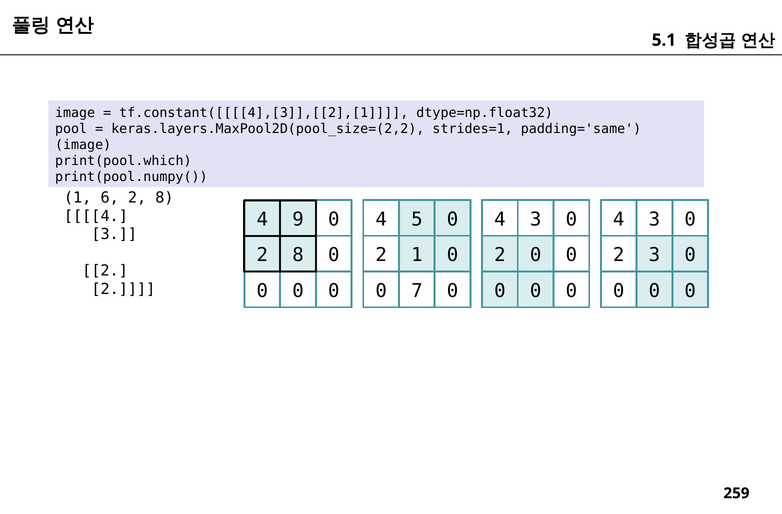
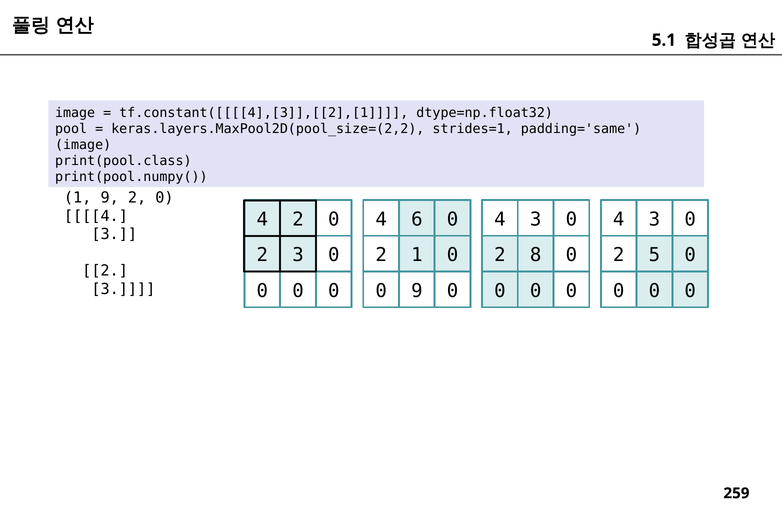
print(pool.which: print(pool.which -> print(pool.class
1 6: 6 -> 9
8 at (164, 198): 8 -> 0
4 9: 9 -> 2
5: 5 -> 6
8 at (298, 255): 8 -> 3
2 0: 0 -> 8
2 3: 3 -> 5
0 7: 7 -> 9
2 at (123, 289): 2 -> 3
